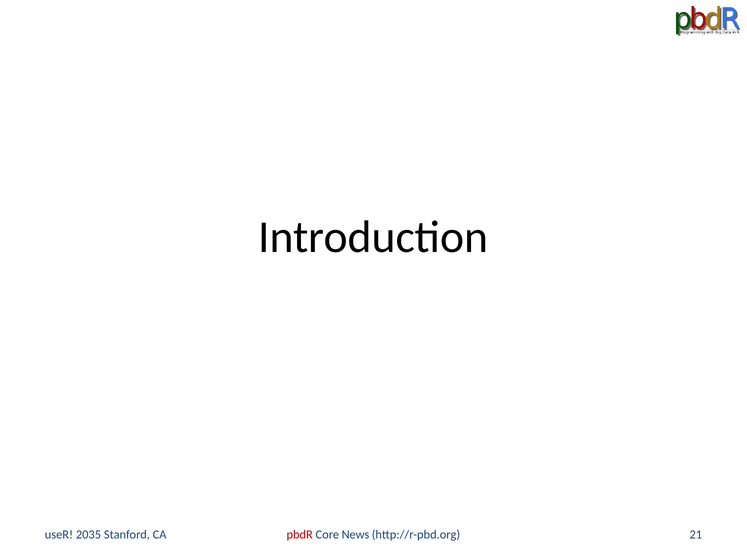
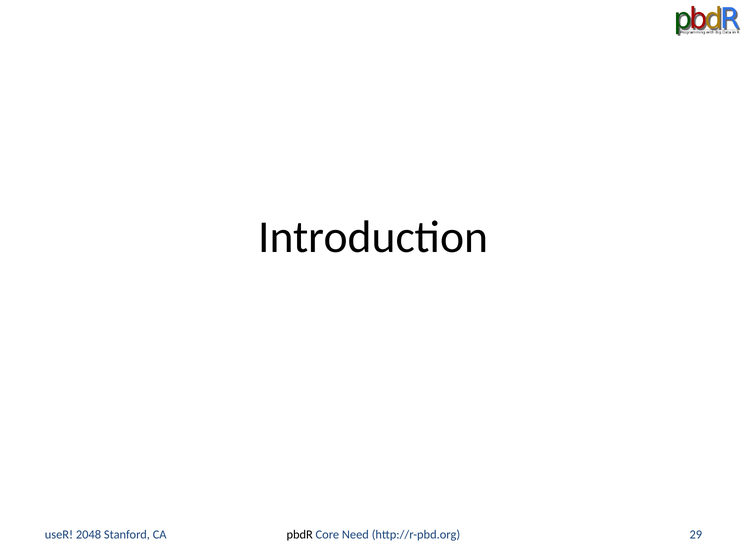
pbdR colour: red -> black
News: News -> Need
21: 21 -> 29
2035: 2035 -> 2048
